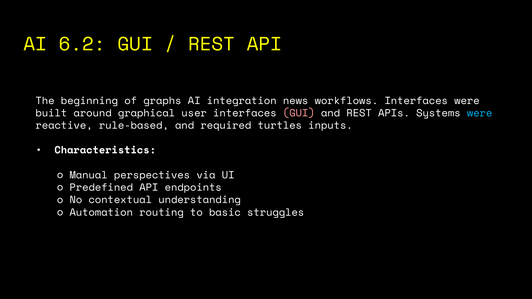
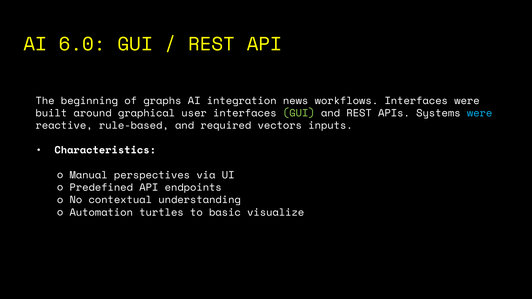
6.2: 6.2 -> 6.0
GUI at (299, 113) colour: pink -> light green
turtles: turtles -> vectors
routing: routing -> turtles
struggles: struggles -> visualize
